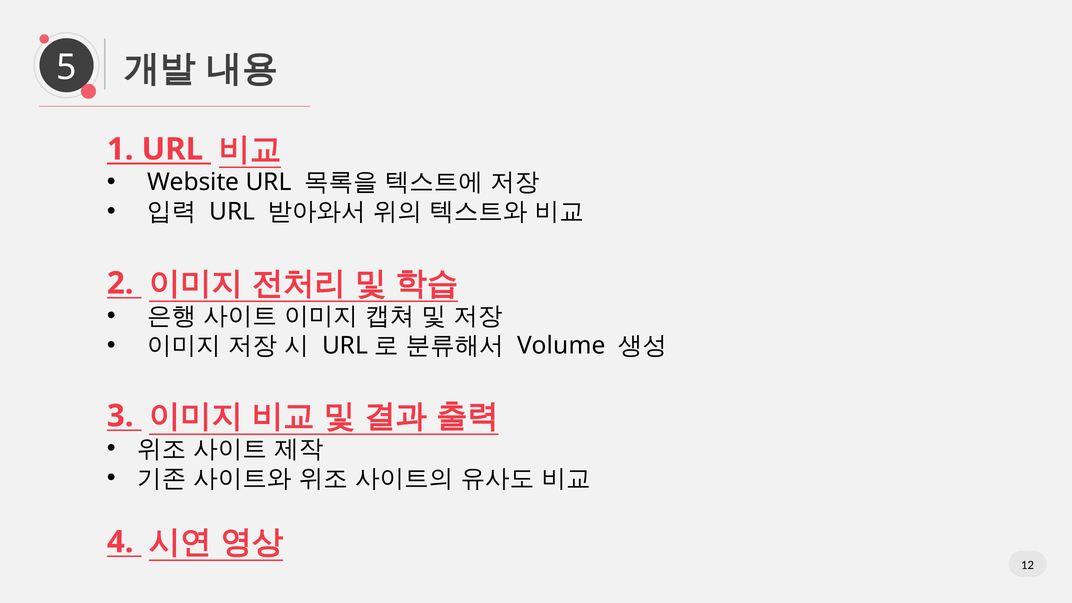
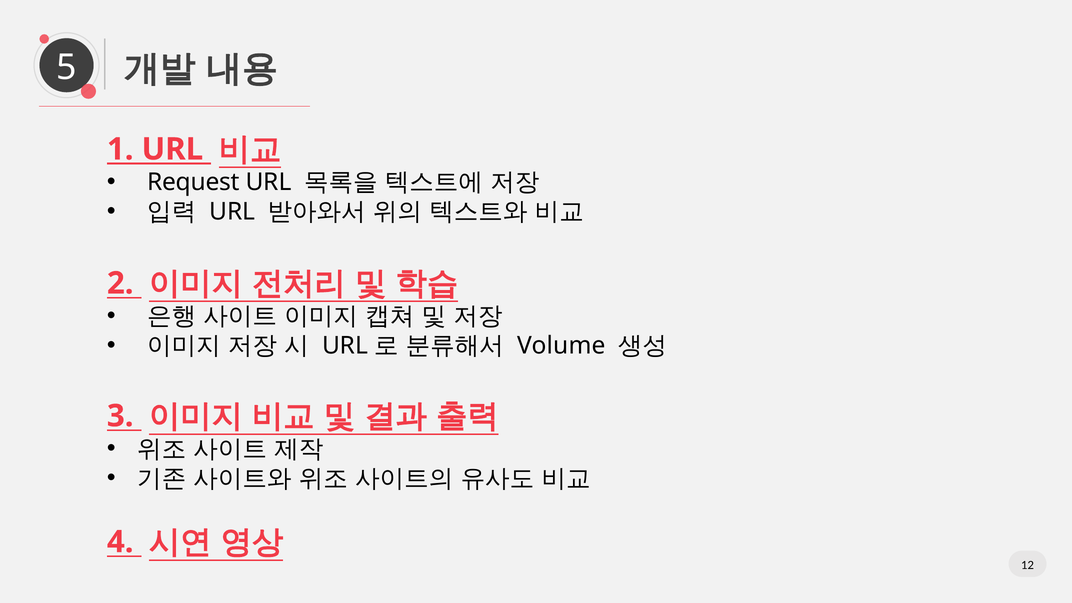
Website: Website -> Request
